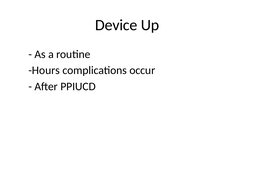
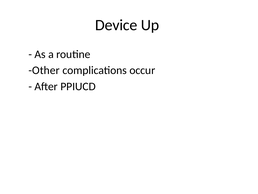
Hours: Hours -> Other
